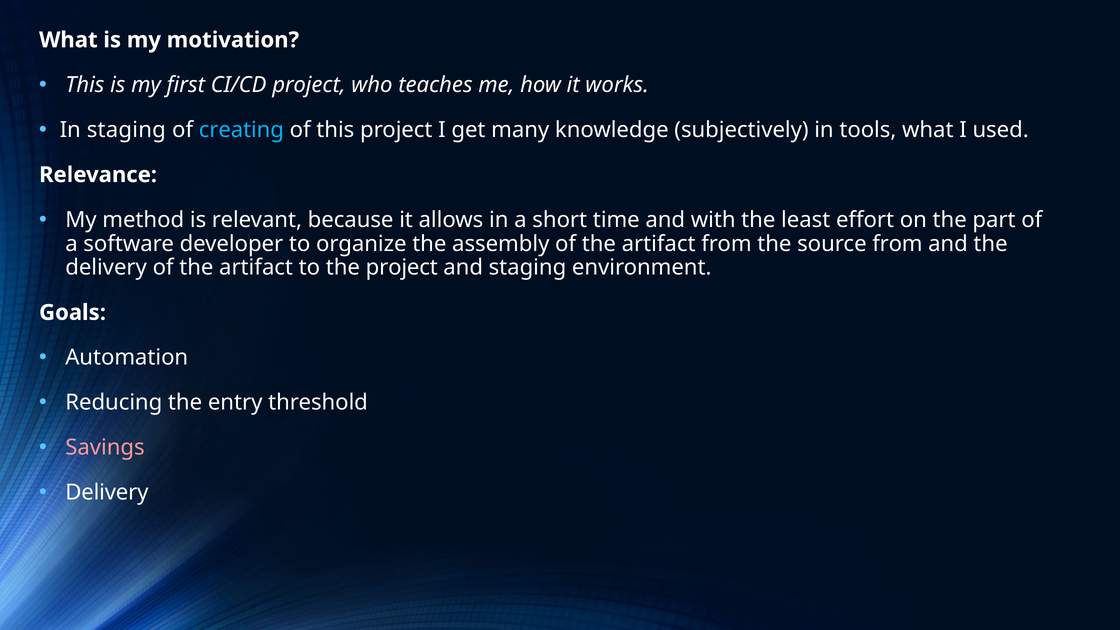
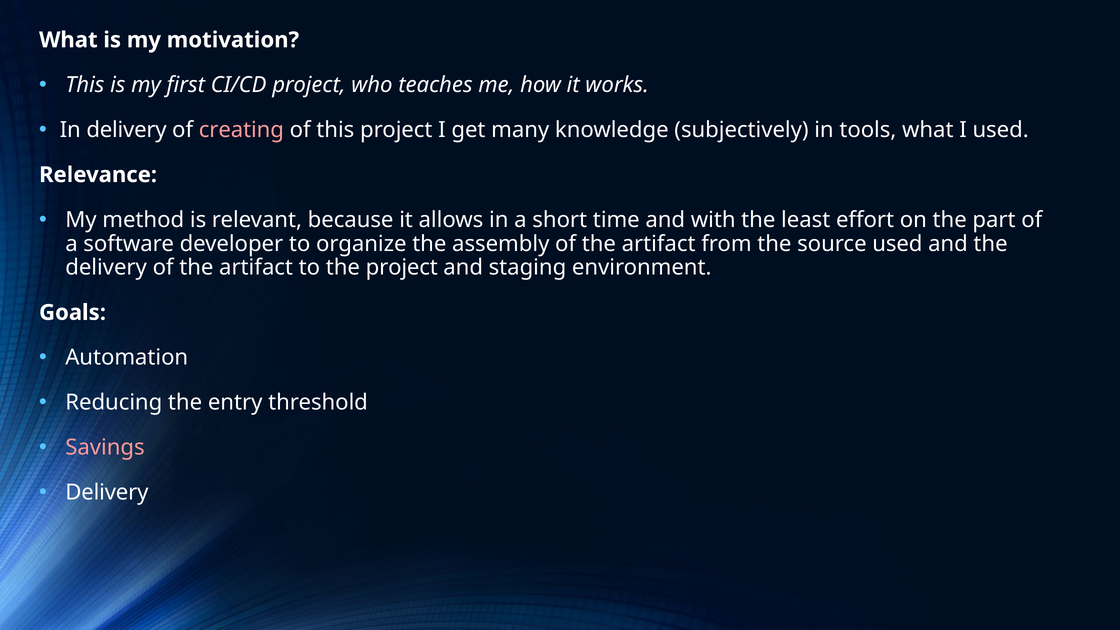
In staging: staging -> delivery
creating colour: light blue -> pink
source from: from -> used
